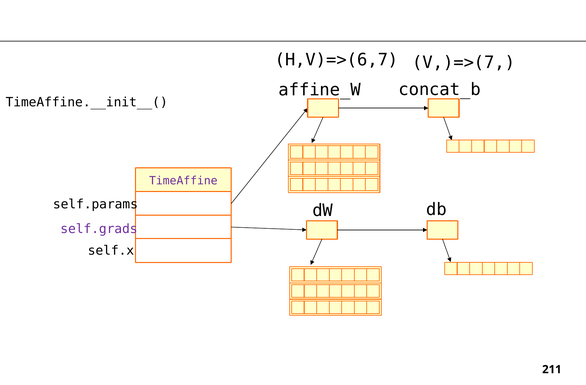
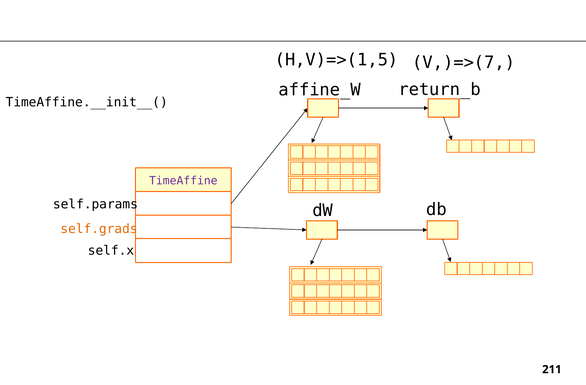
H,V)=>(6,7: H,V)=>(6,7 -> H,V)=>(1,5
concat_b: concat_b -> return_b
self.grads colour: purple -> orange
